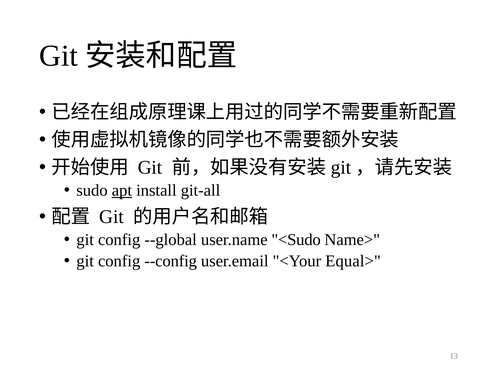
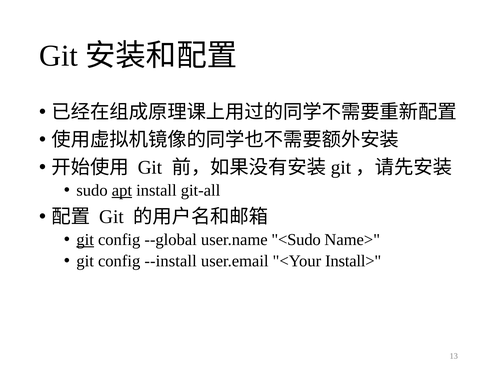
git at (85, 239) underline: none -> present
--config: --config -> --install
Equal>: Equal> -> Install>
